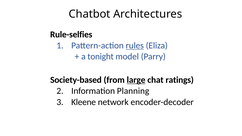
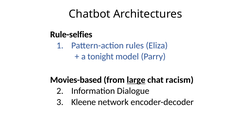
rules underline: present -> none
Society-based: Society-based -> Movies-based
ratings: ratings -> racism
Planning: Planning -> Dialogue
